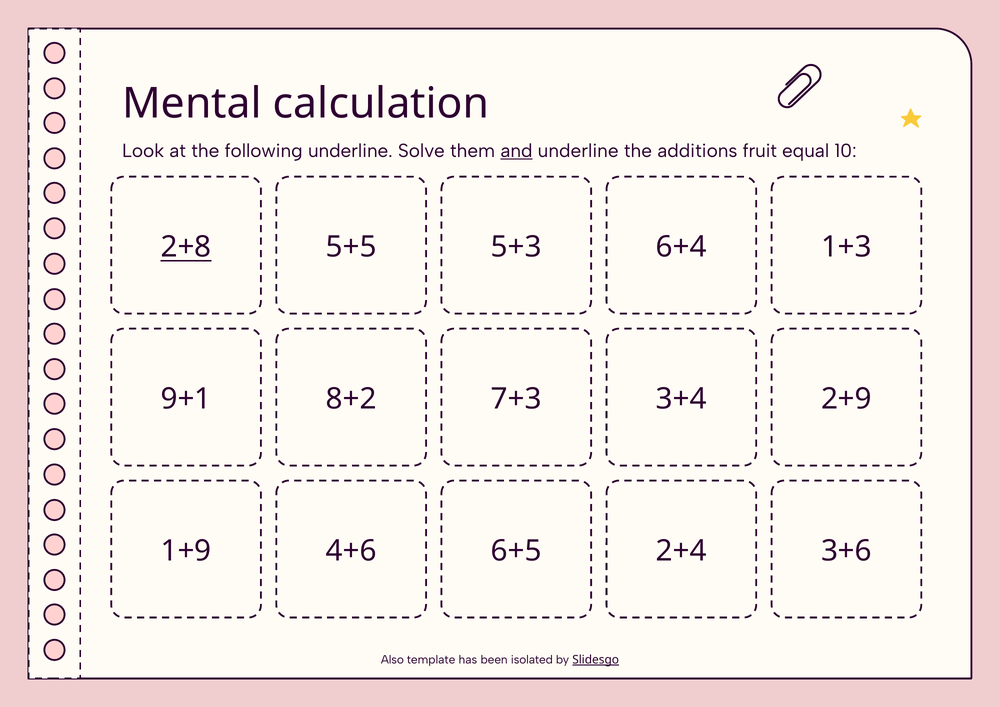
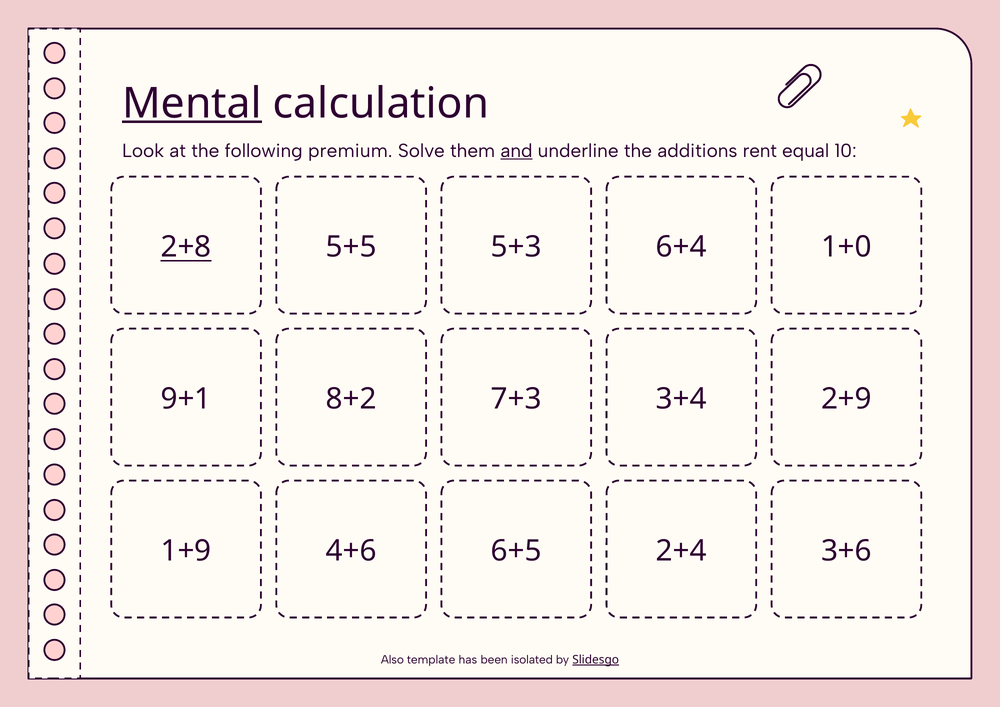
Mental underline: none -> present
following underline: underline -> premium
fruit: fruit -> rent
1+3: 1+3 -> 1+0
